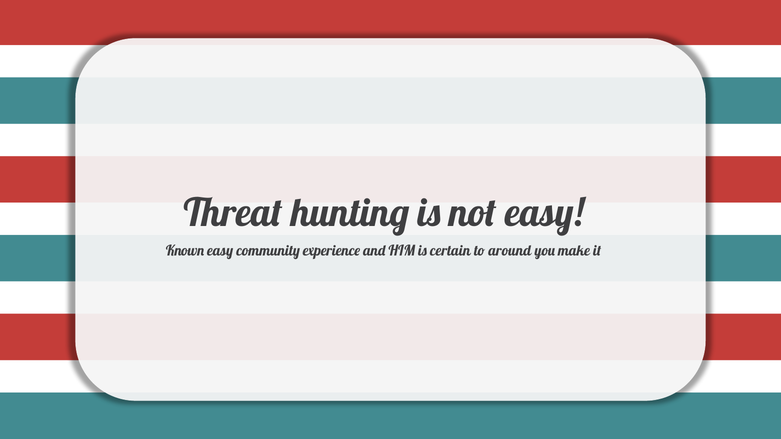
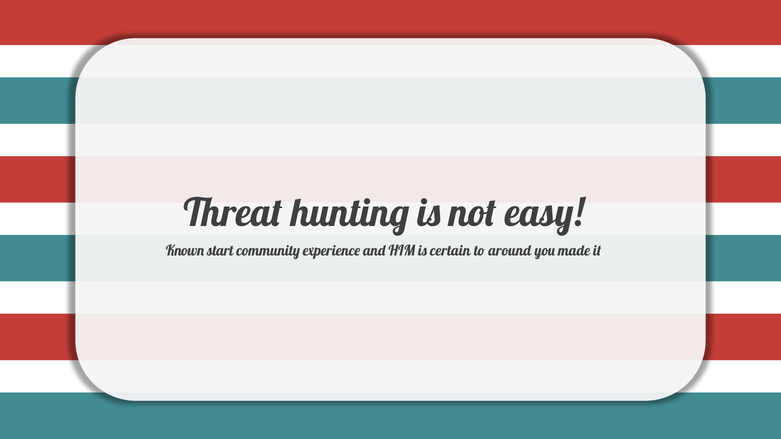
Known easy: easy -> start
make: make -> made
